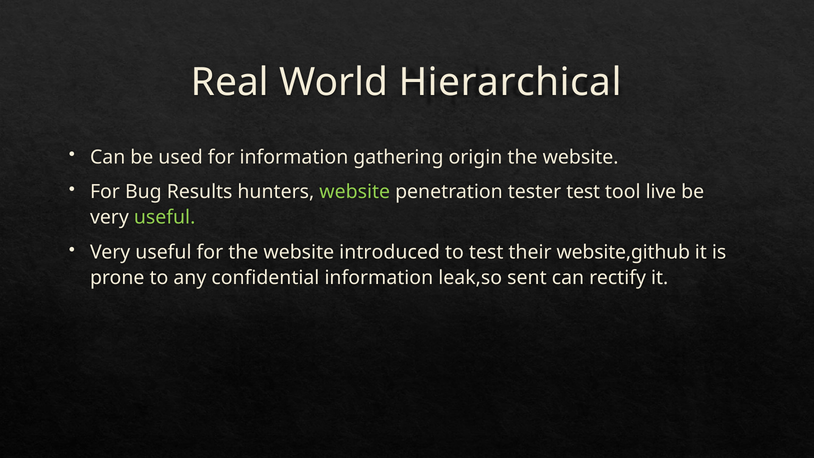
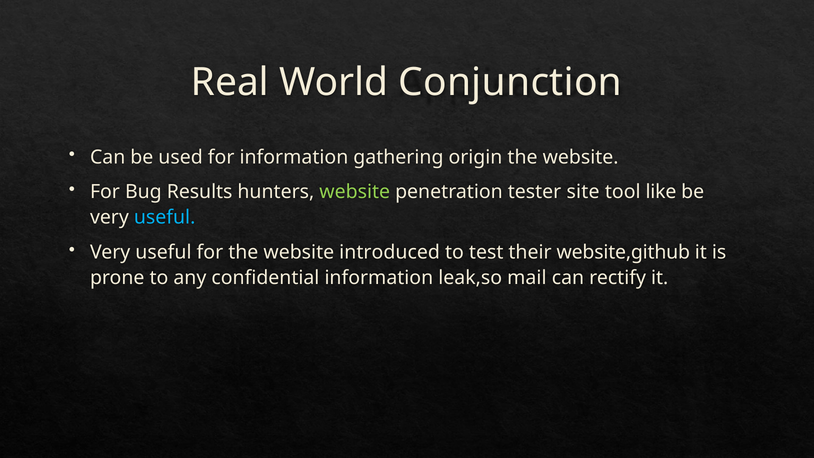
Hierarchical: Hierarchical -> Conjunction
tester test: test -> site
live: live -> like
useful at (165, 218) colour: light green -> light blue
sent: sent -> mail
